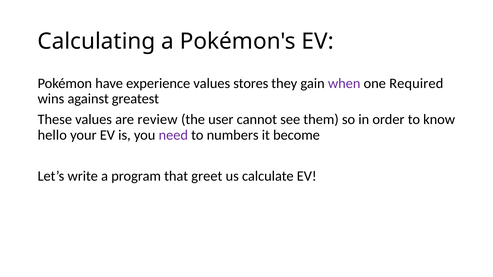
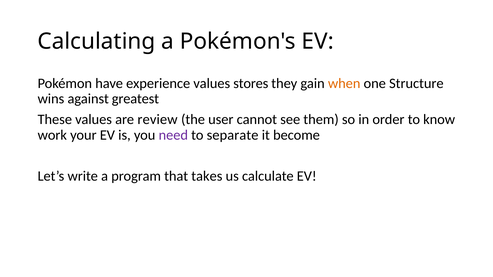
when colour: purple -> orange
Required: Required -> Structure
hello: hello -> work
numbers: numbers -> separate
greet: greet -> takes
